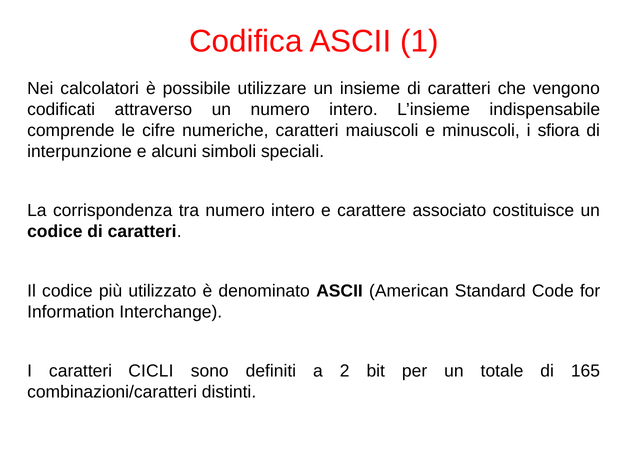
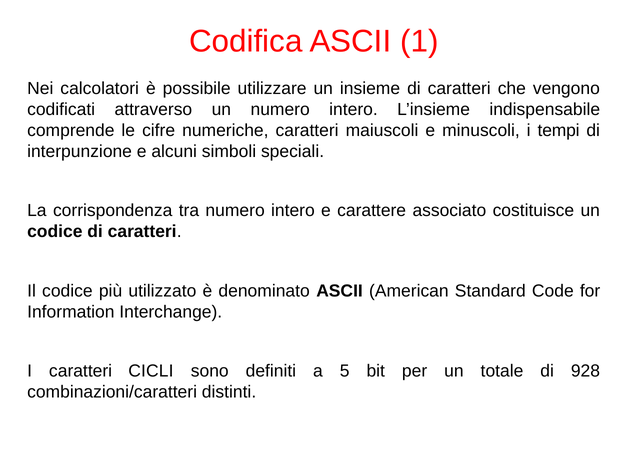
sfiora: sfiora -> tempi
2: 2 -> 5
165: 165 -> 928
